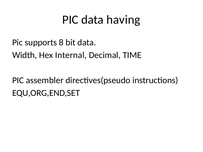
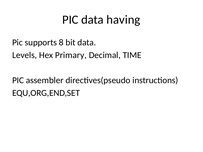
Width: Width -> Levels
Internal: Internal -> Primary
